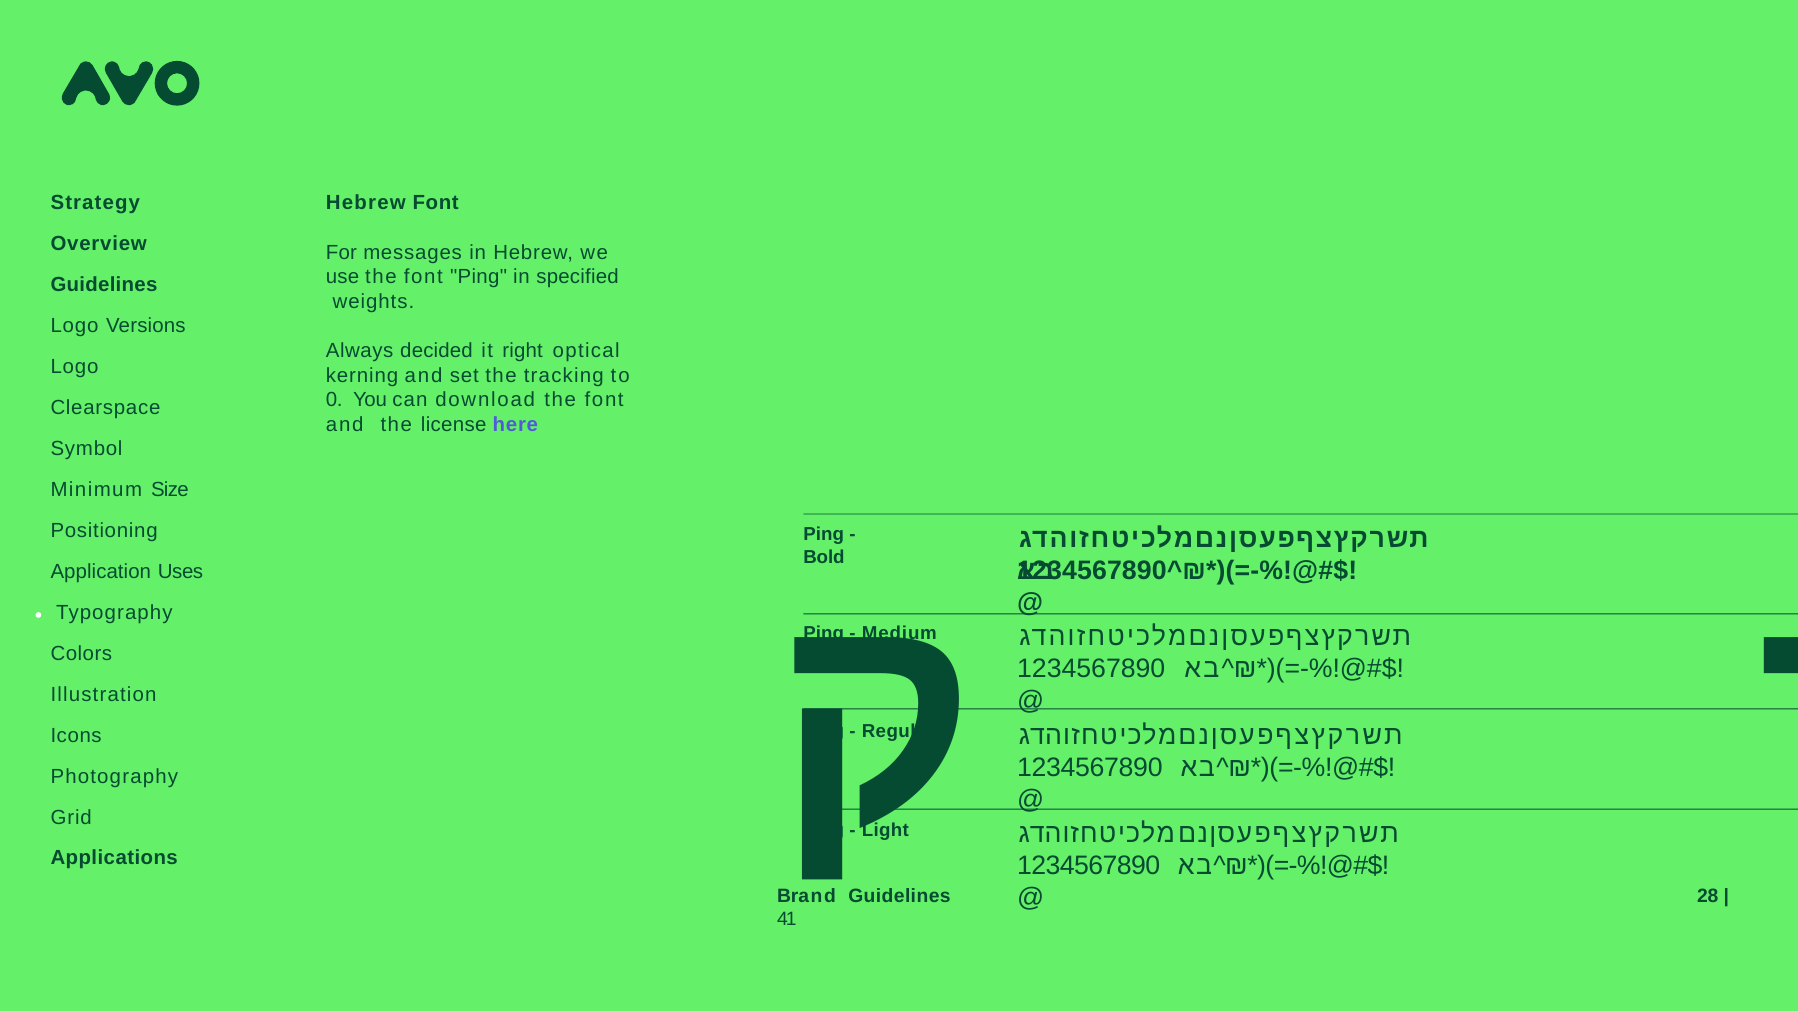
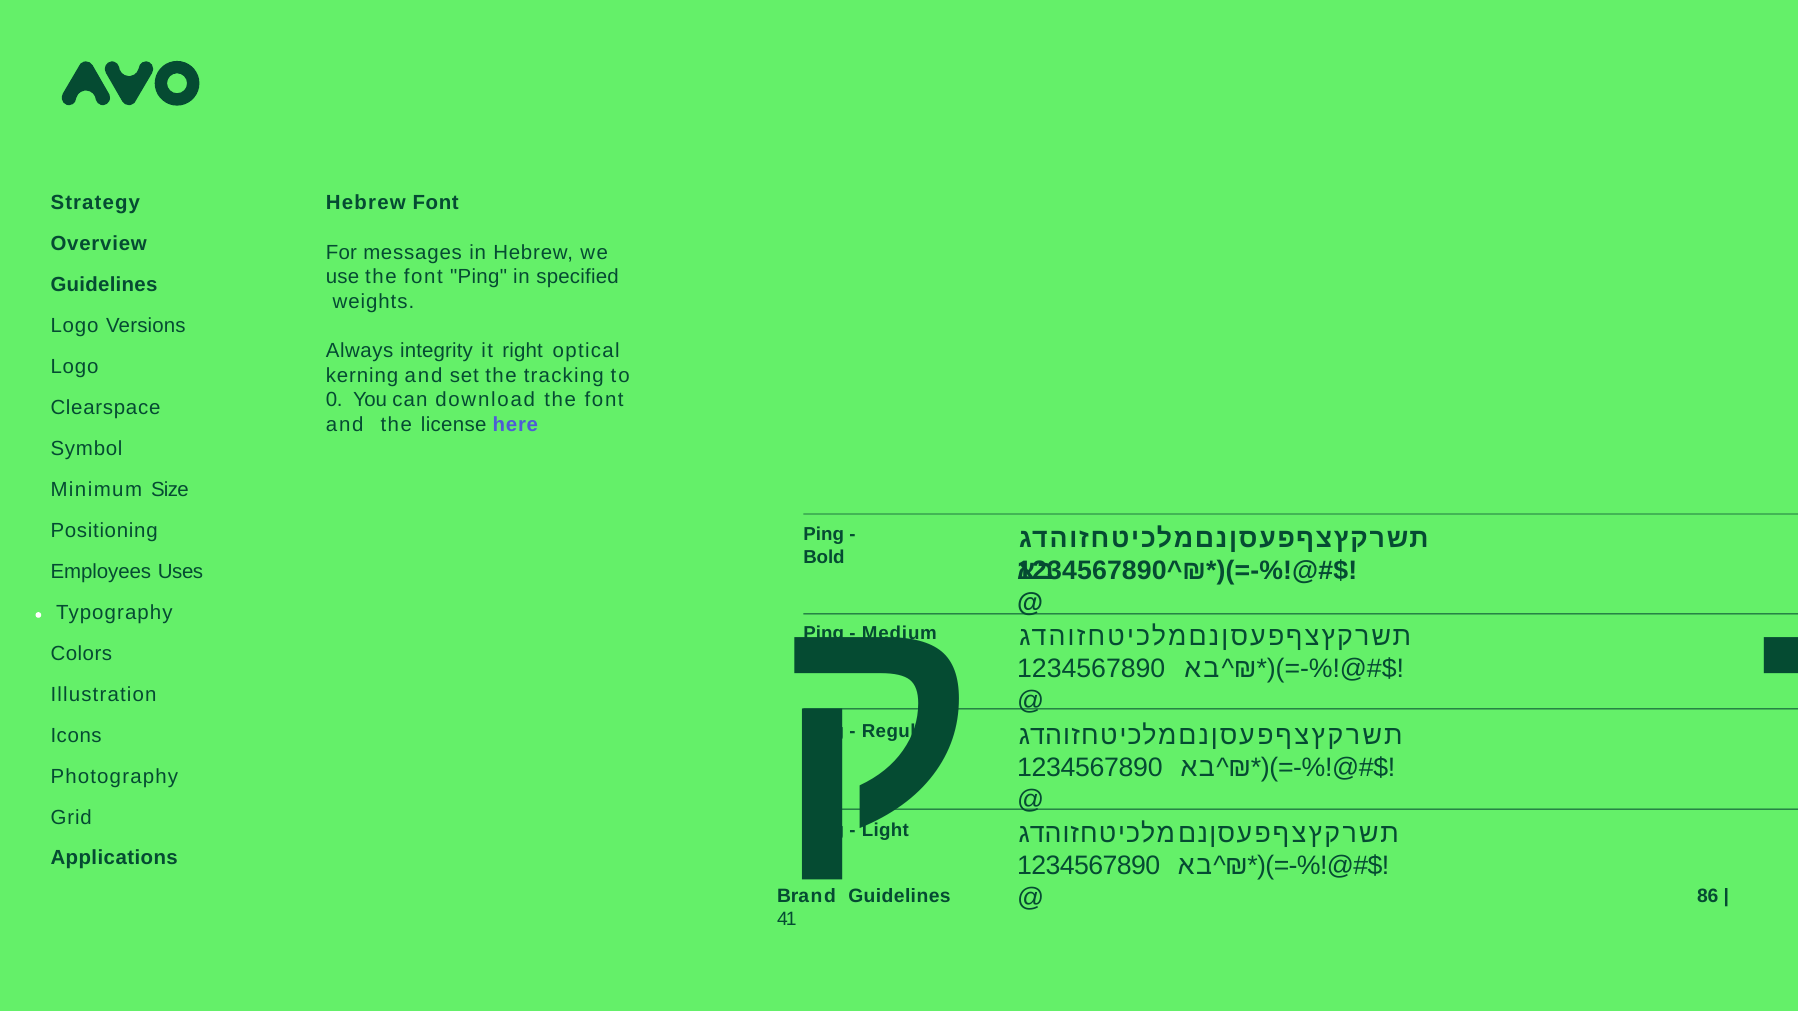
decided: decided -> integrity
Application: Application -> Employees
28: 28 -> 86
